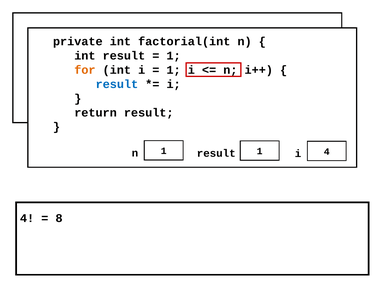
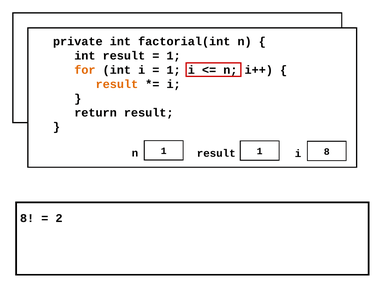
result at (117, 84) colour: blue -> orange
n 4: 4 -> 8
4 at (27, 218): 4 -> 8
8: 8 -> 2
